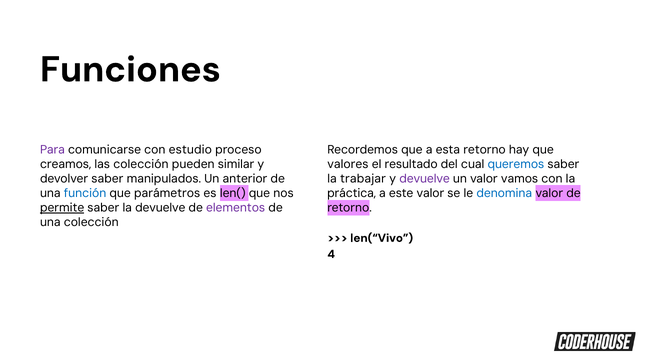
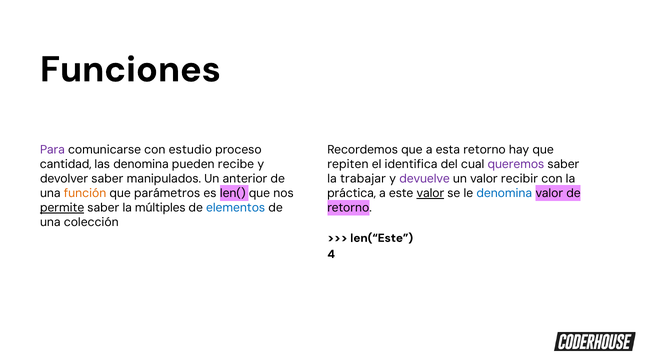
creamos: creamos -> cantidad
las colección: colección -> denomina
similar: similar -> recibe
valores: valores -> repiten
resultado: resultado -> identifica
queremos colour: blue -> purple
vamos: vamos -> recibir
función colour: blue -> orange
valor at (430, 194) underline: none -> present
la devuelve: devuelve -> múltiples
elementos colour: purple -> blue
len(“Vivo: len(“Vivo -> len(“Este
